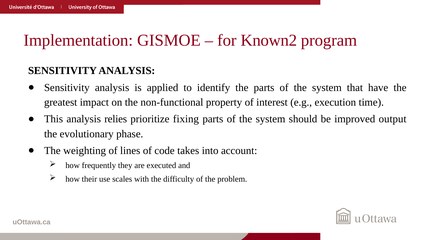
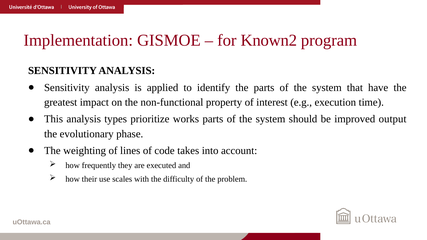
relies: relies -> types
fixing: fixing -> works
